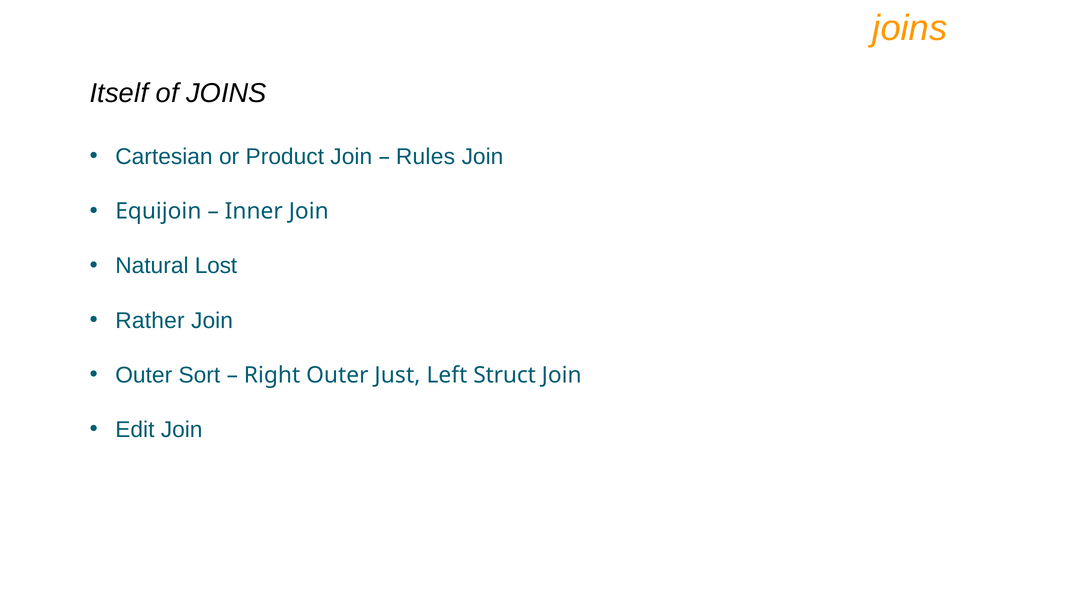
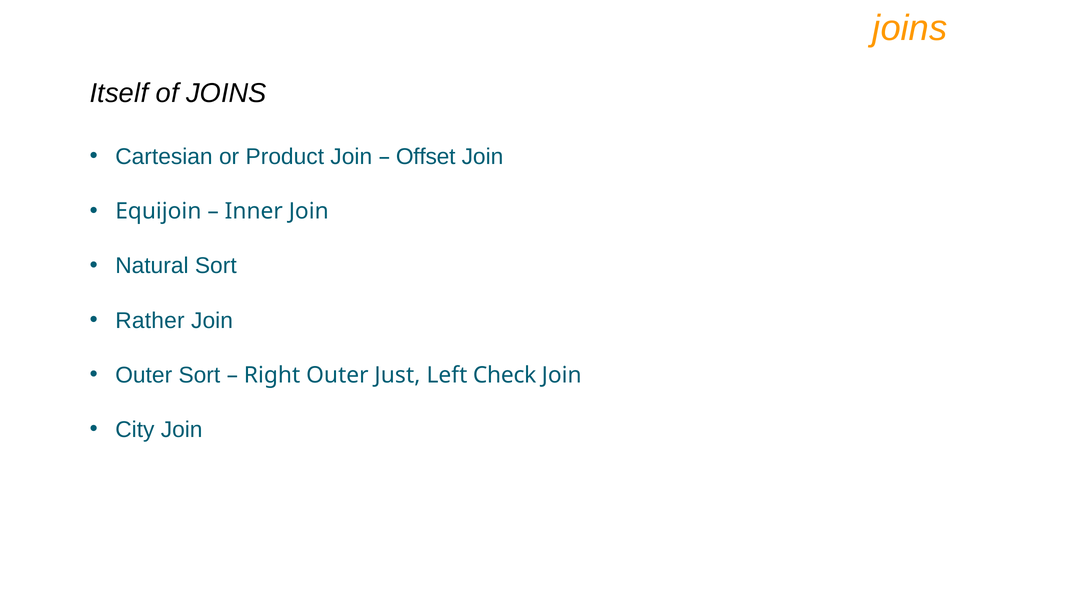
Rules: Rules -> Offset
Natural Lost: Lost -> Sort
Struct: Struct -> Check
Edit: Edit -> City
